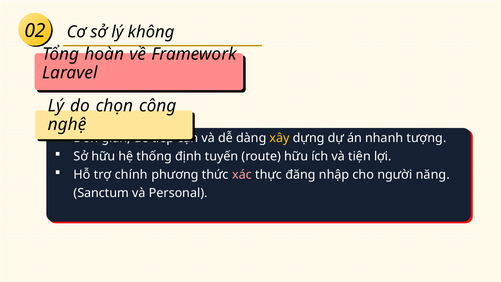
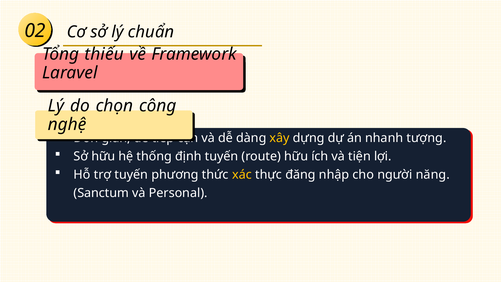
không: không -> chuẩn
hoàn: hoàn -> thiếu
trợ chính: chính -> tuyến
xác colour: pink -> yellow
